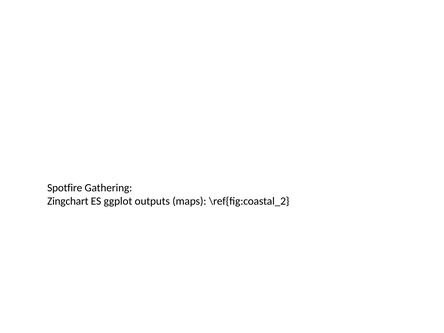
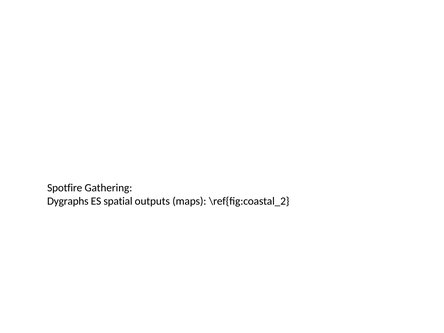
Zingchart: Zingchart -> Dygraphs
ggplot: ggplot -> spatial
